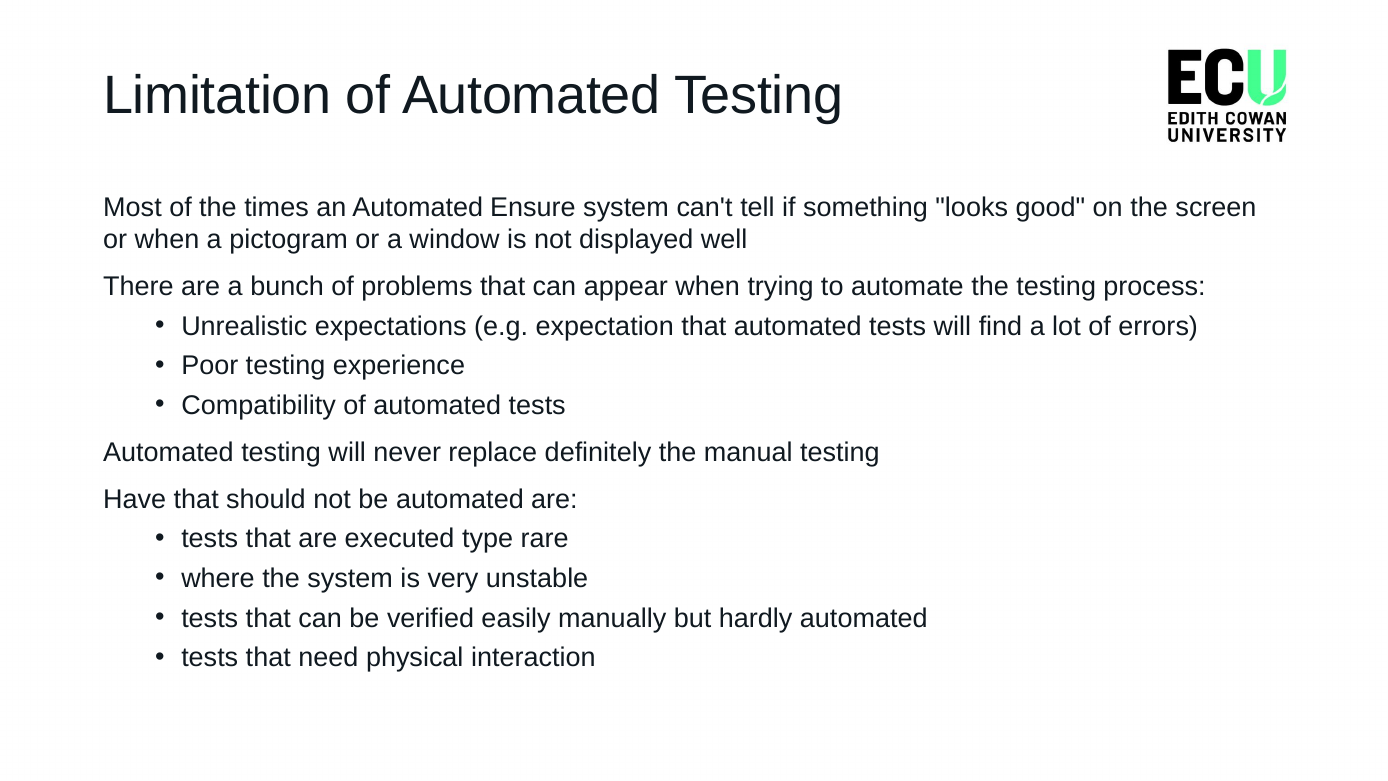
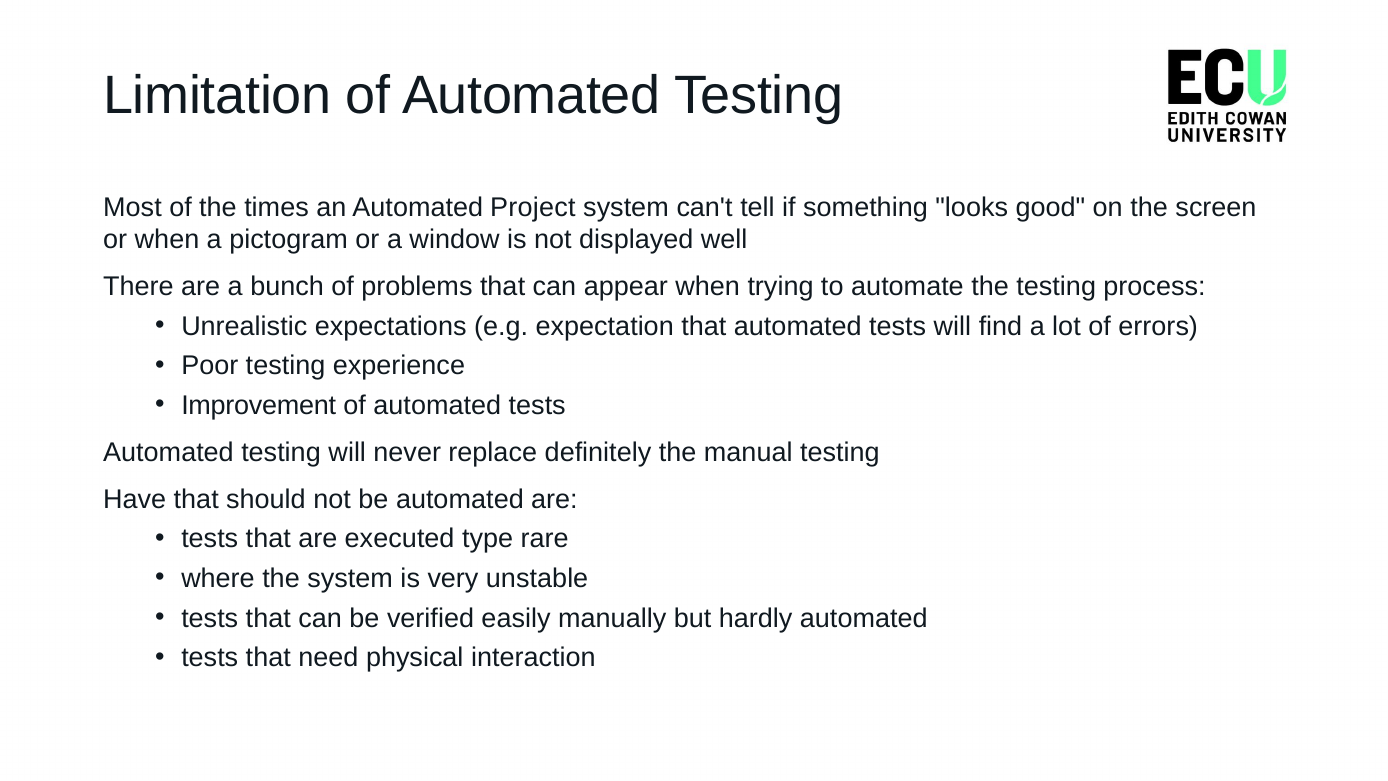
Ensure: Ensure -> Project
Compatibility: Compatibility -> Improvement
